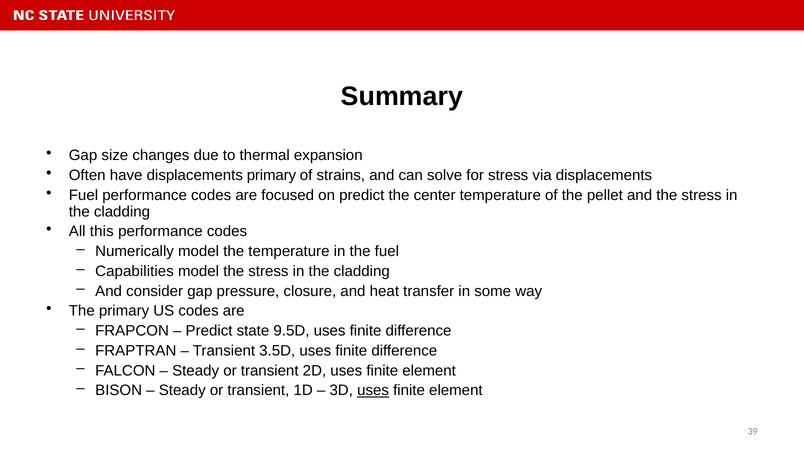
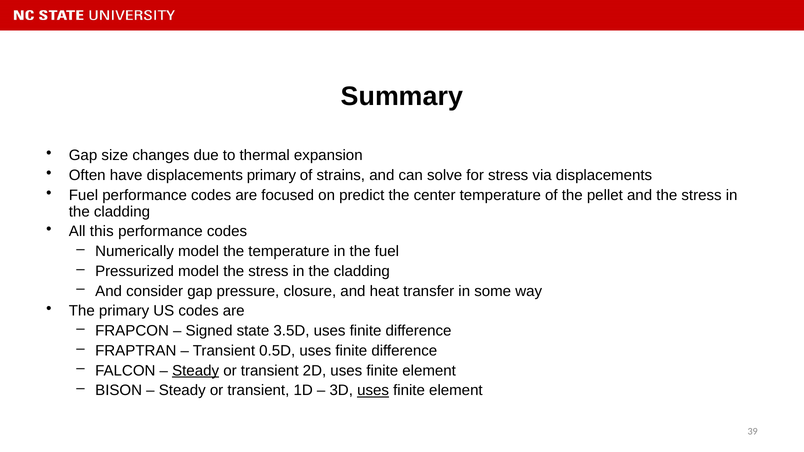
Capabilities: Capabilities -> Pressurized
Predict at (209, 331): Predict -> Signed
9.5D: 9.5D -> 3.5D
3.5D: 3.5D -> 0.5D
Steady at (196, 371) underline: none -> present
